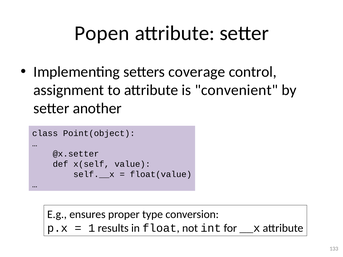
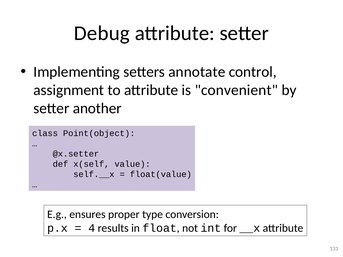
Popen: Popen -> Debug
coverage: coverage -> annotate
1: 1 -> 4
